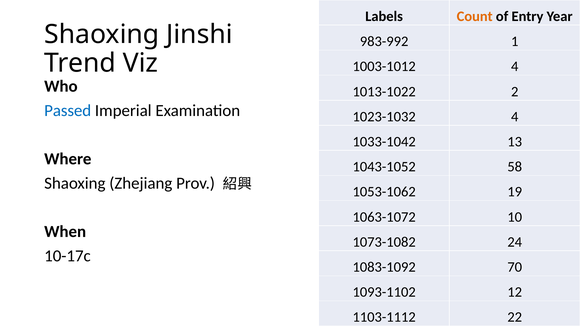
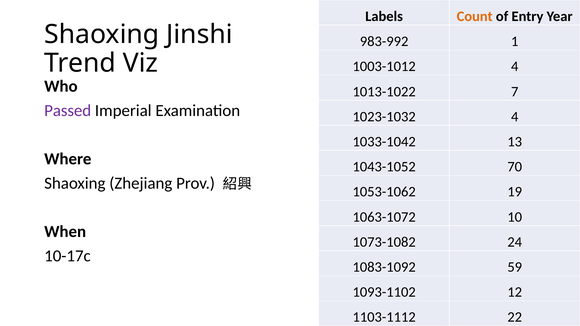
2: 2 -> 7
Passed colour: blue -> purple
58: 58 -> 70
70: 70 -> 59
